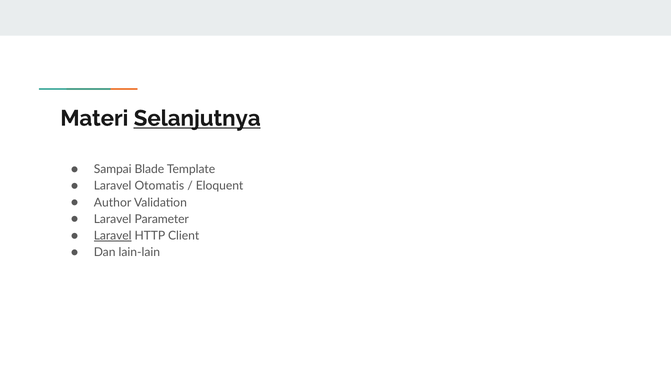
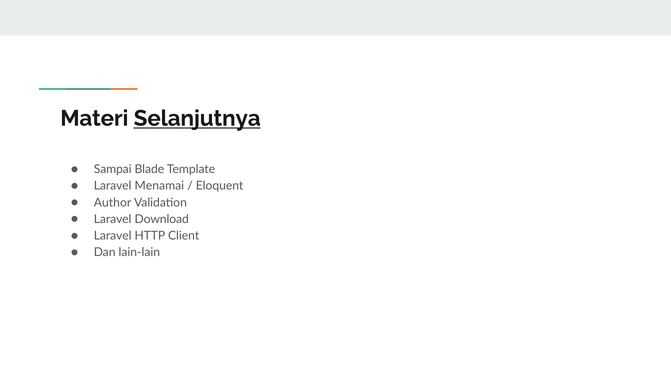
Otomatis: Otomatis -> Menamai
Parameter: Parameter -> Download
Laravel at (113, 236) underline: present -> none
